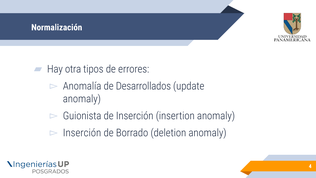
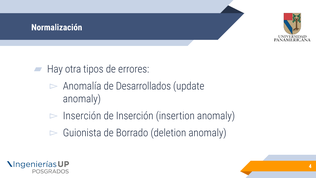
Guionista at (82, 116): Guionista -> Inserción
Inserción at (82, 133): Inserción -> Guionista
